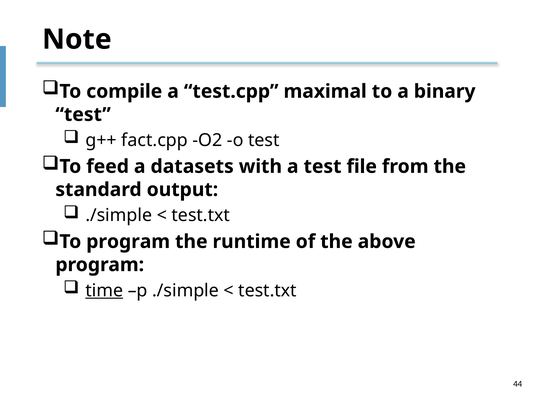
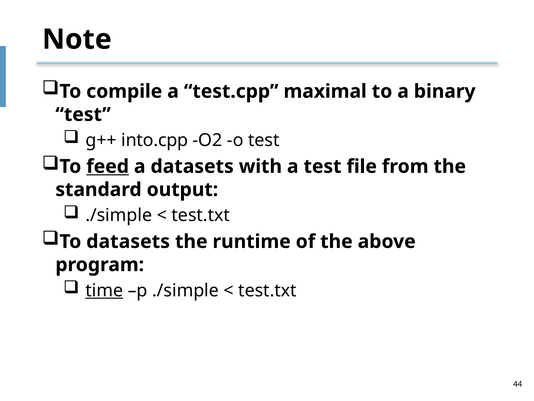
fact.cpp: fact.cpp -> into.cpp
feed underline: none -> present
To program: program -> datasets
